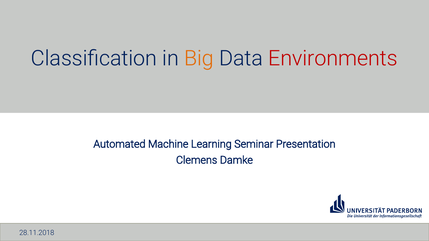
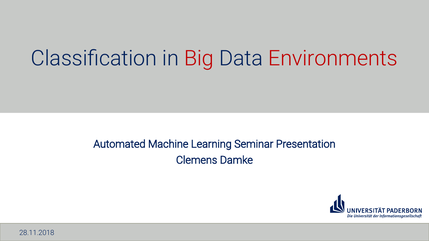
Big colour: orange -> red
